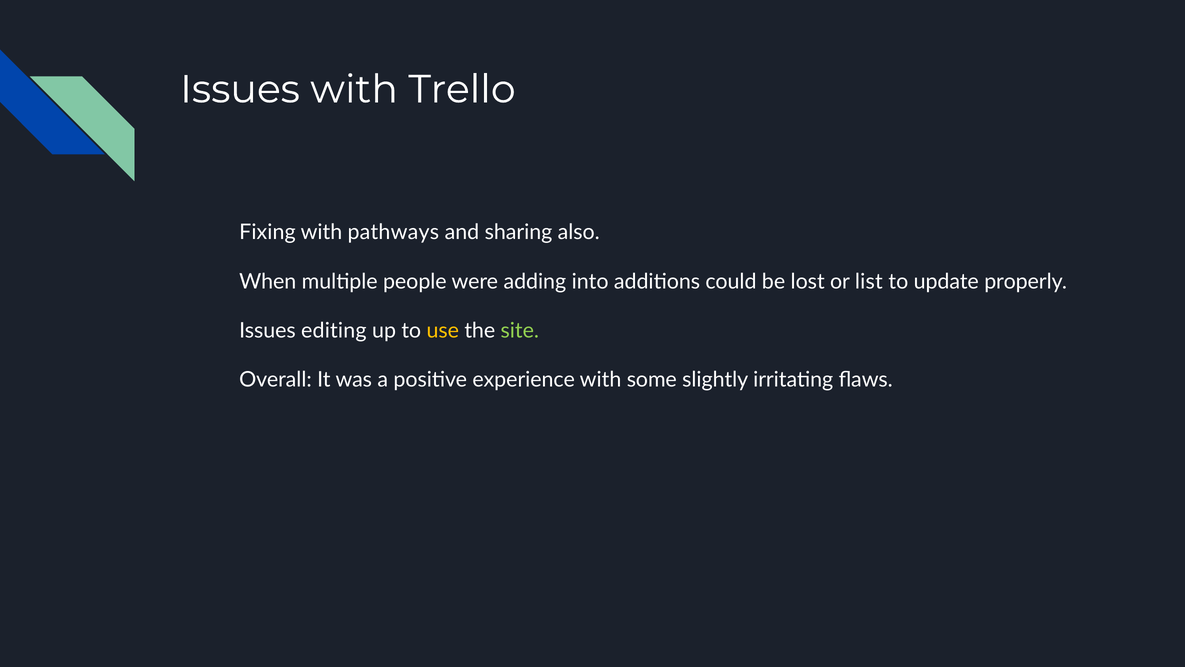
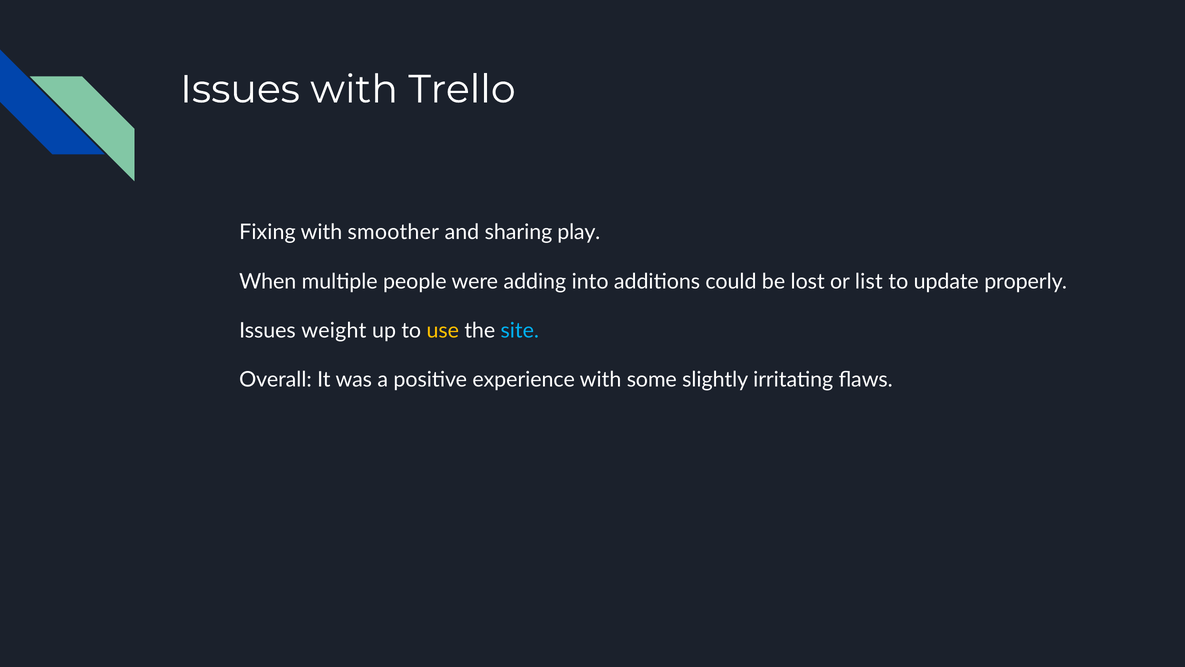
pathways: pathways -> smoother
also: also -> play
editing: editing -> weight
site colour: light green -> light blue
